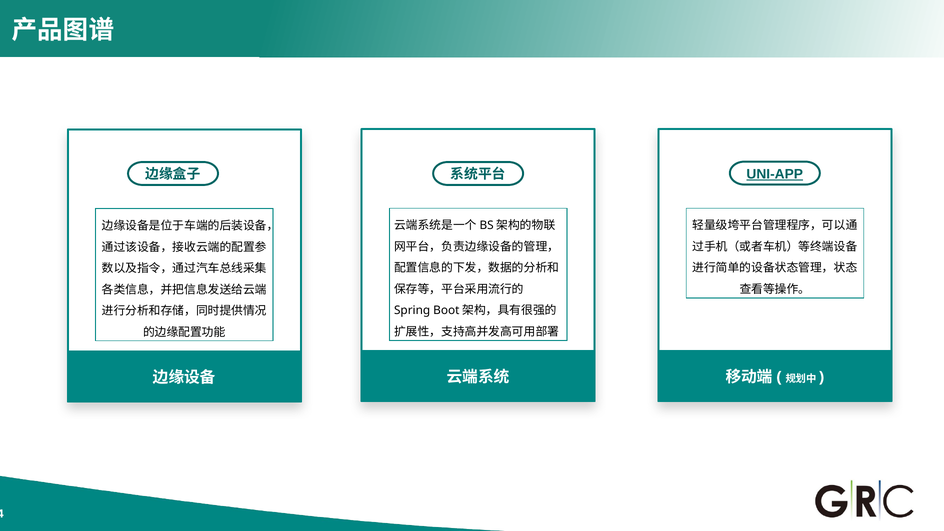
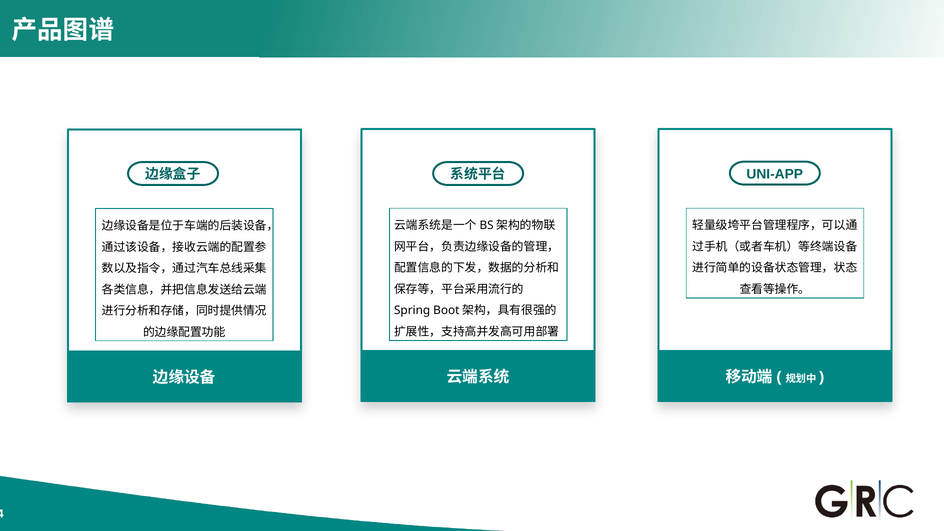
UNI-APP underline: present -> none
